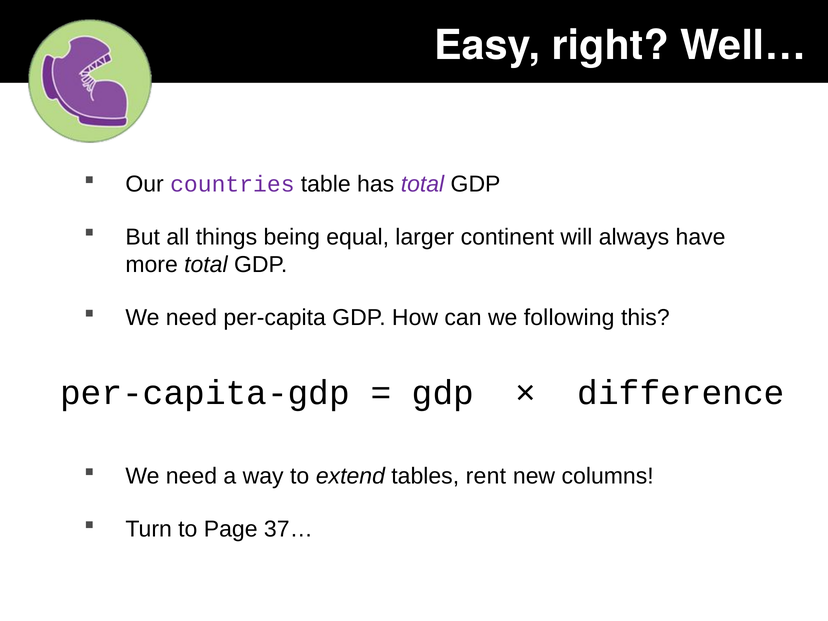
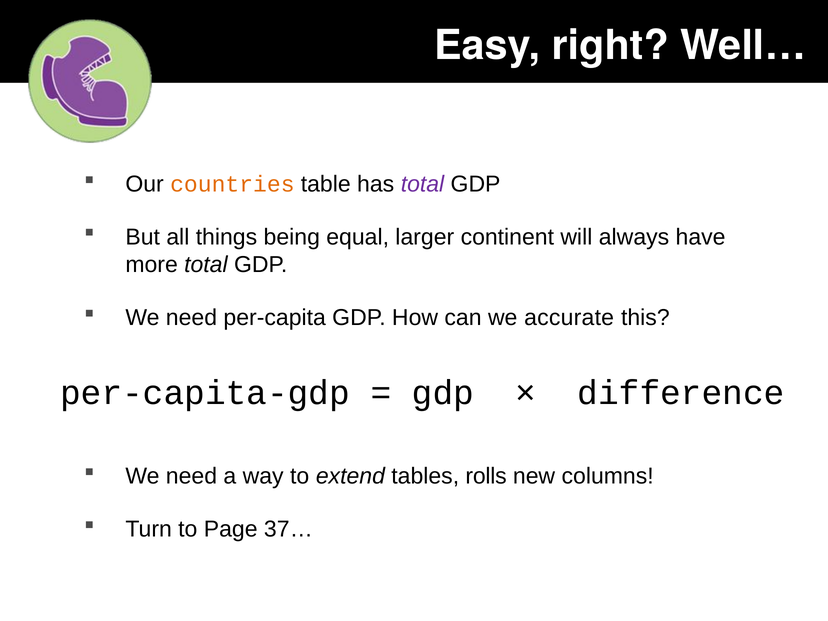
countries colour: purple -> orange
following: following -> accurate
rent: rent -> rolls
